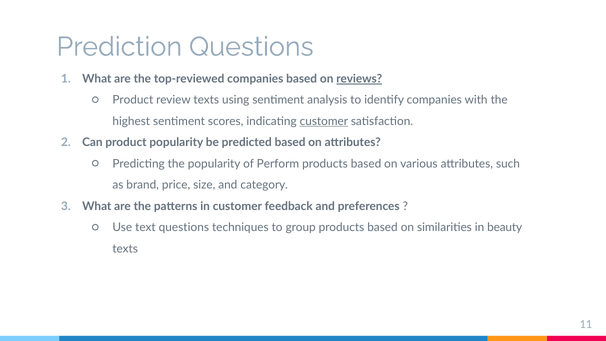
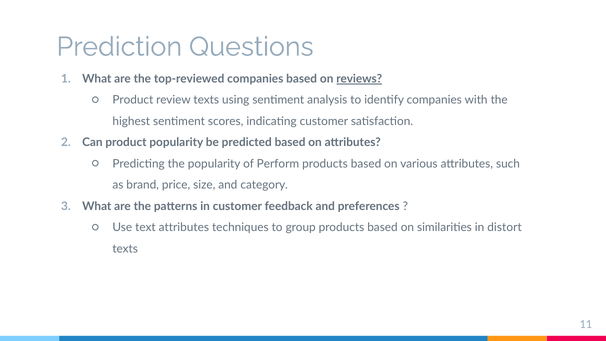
customer at (324, 121) underline: present -> none
text questions: questions -> attributes
beauty: beauty -> distort
